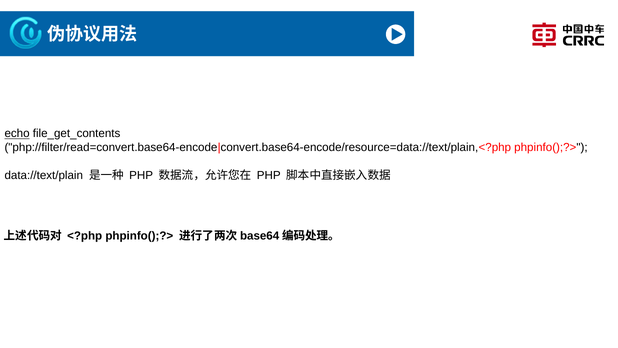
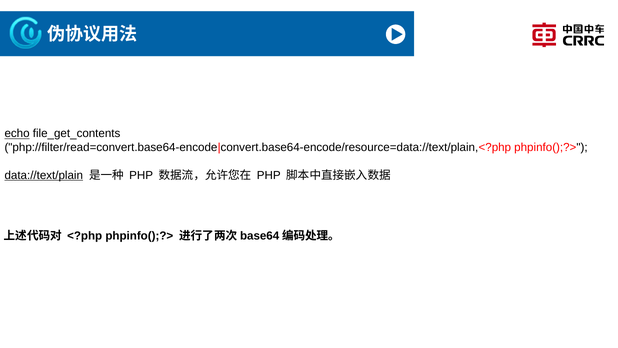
data://text/plain underline: none -> present
